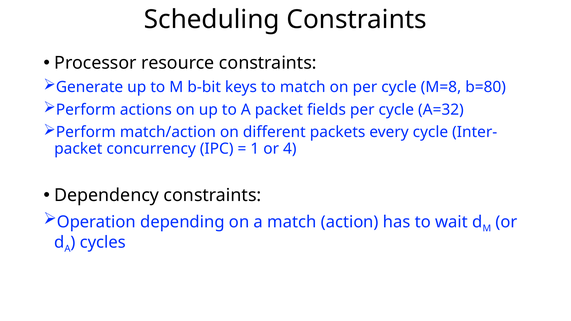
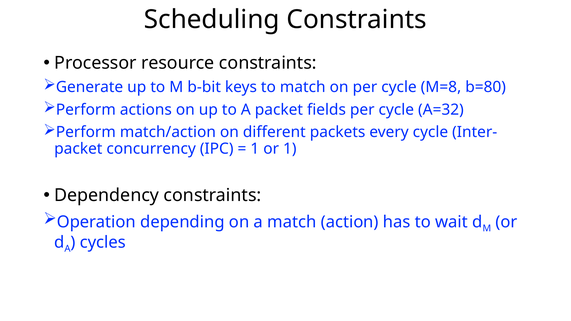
or 4: 4 -> 1
